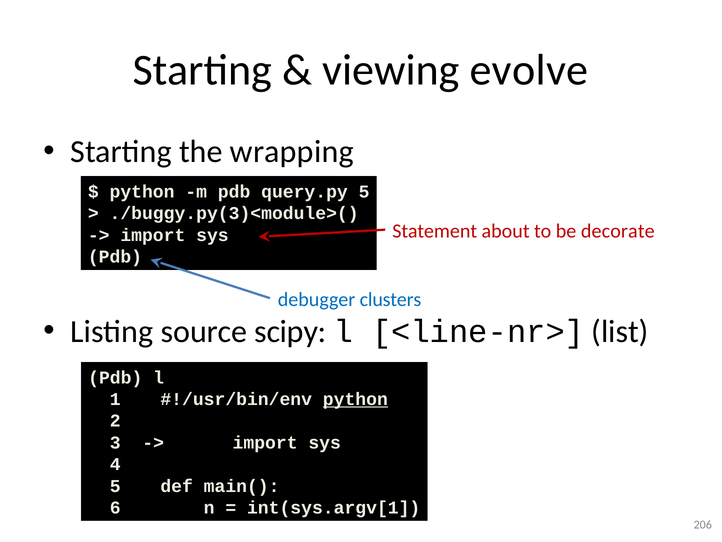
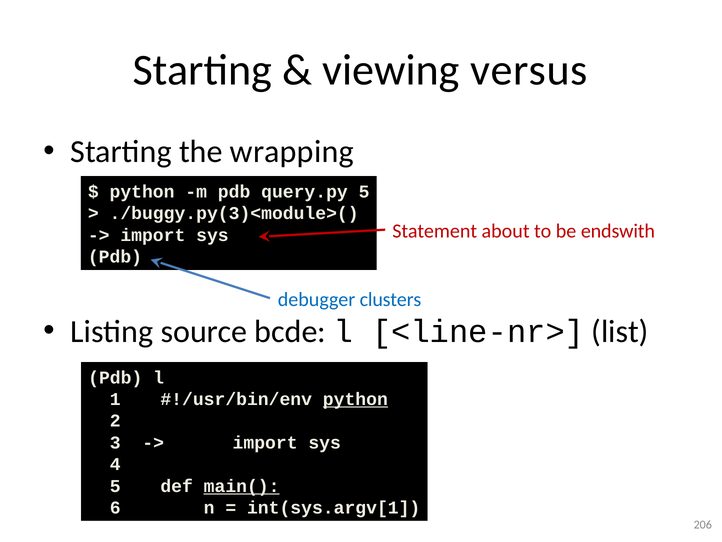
evolve: evolve -> versus
decorate: decorate -> endswith
scipy: scipy -> bcde
main( underline: none -> present
